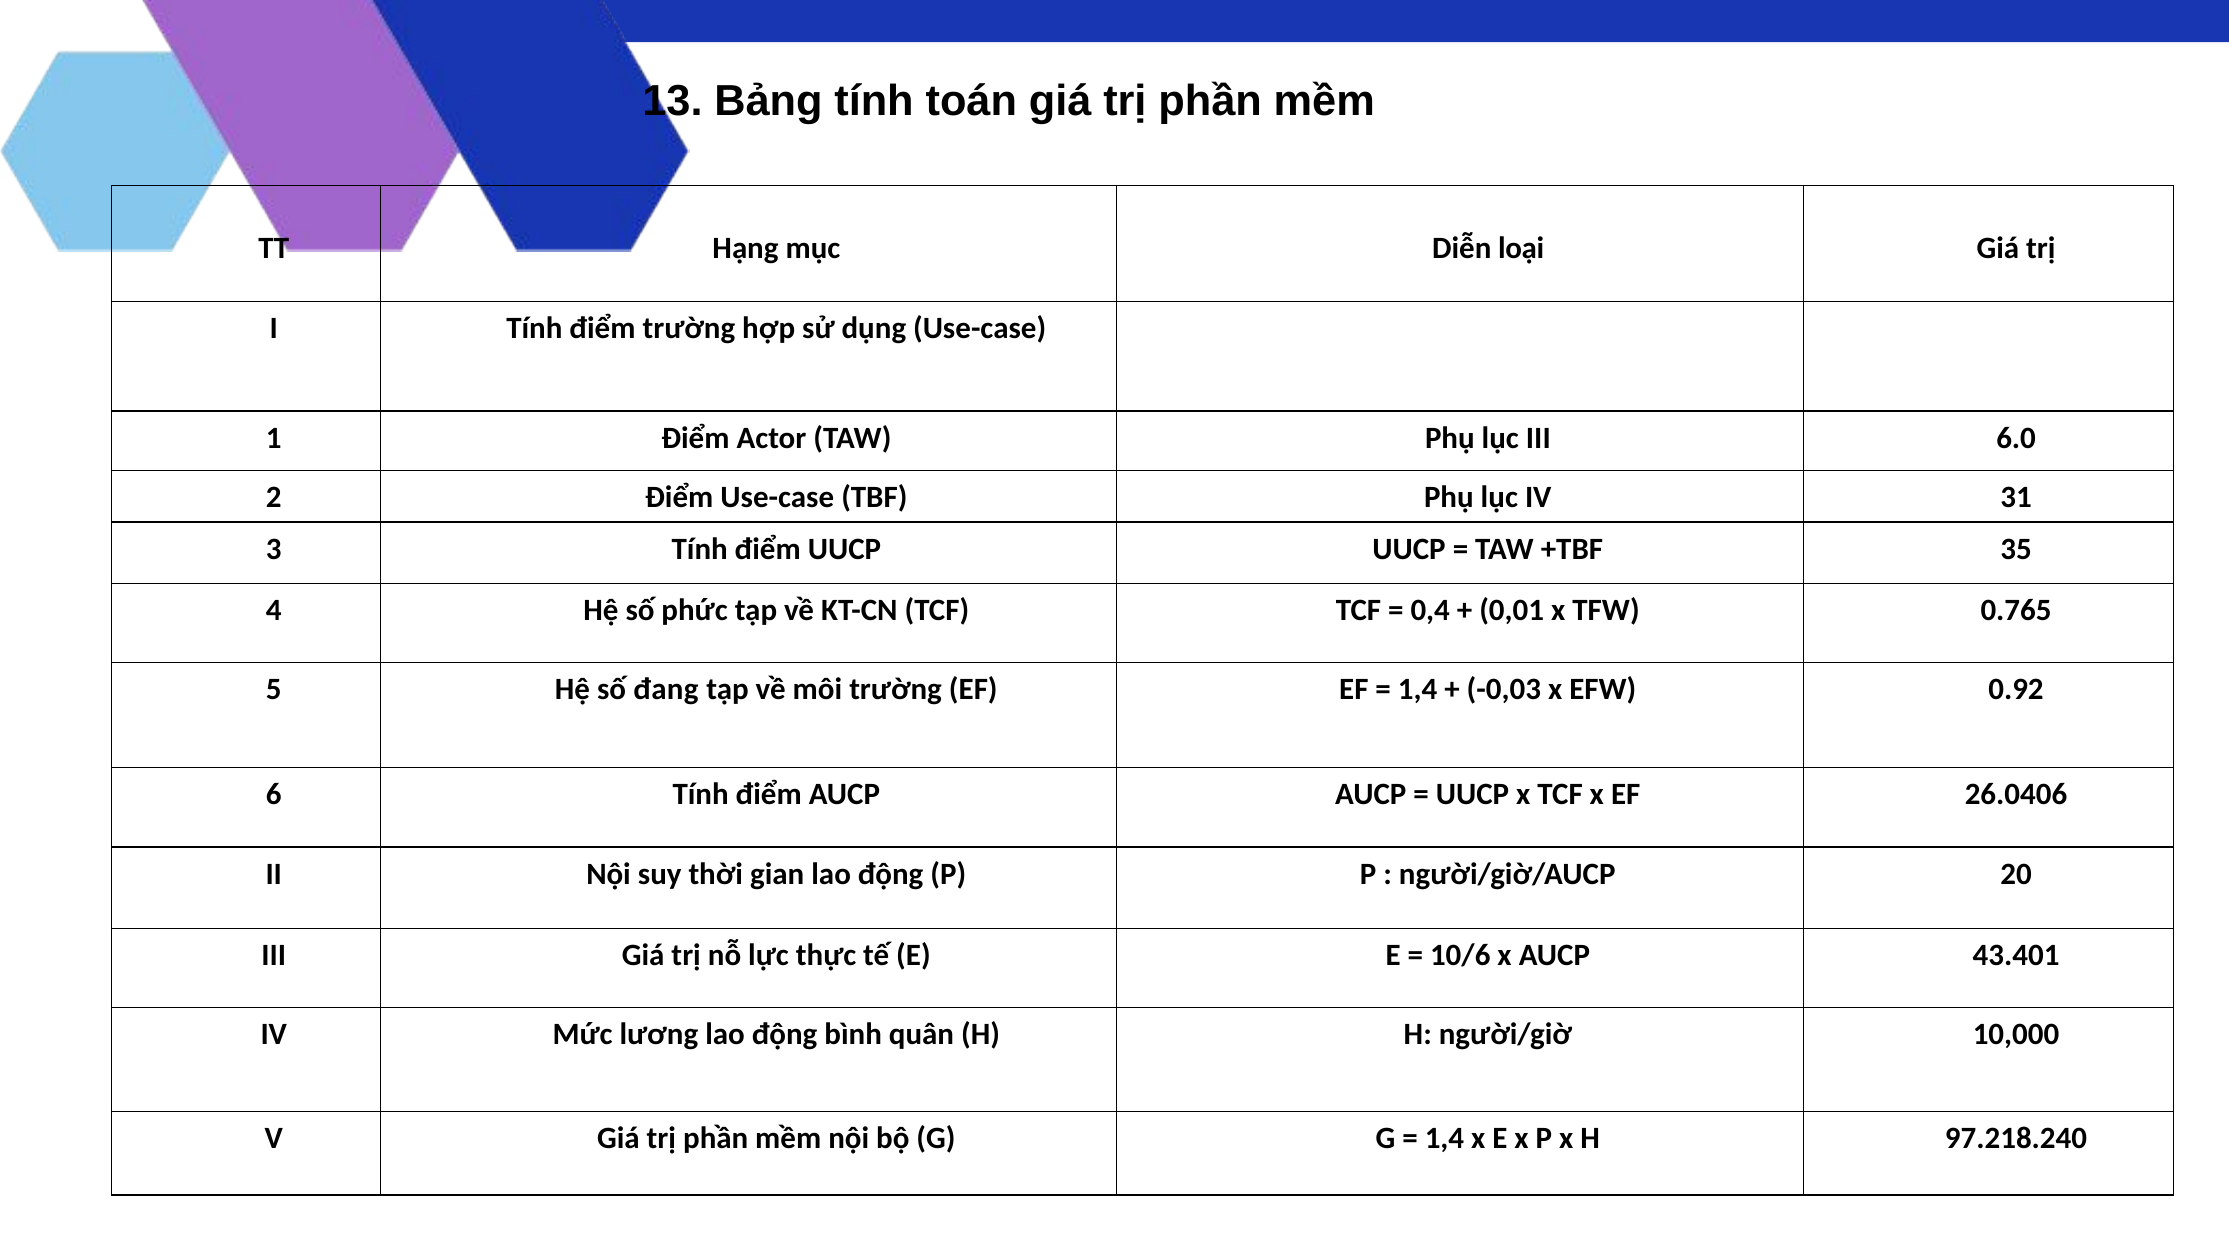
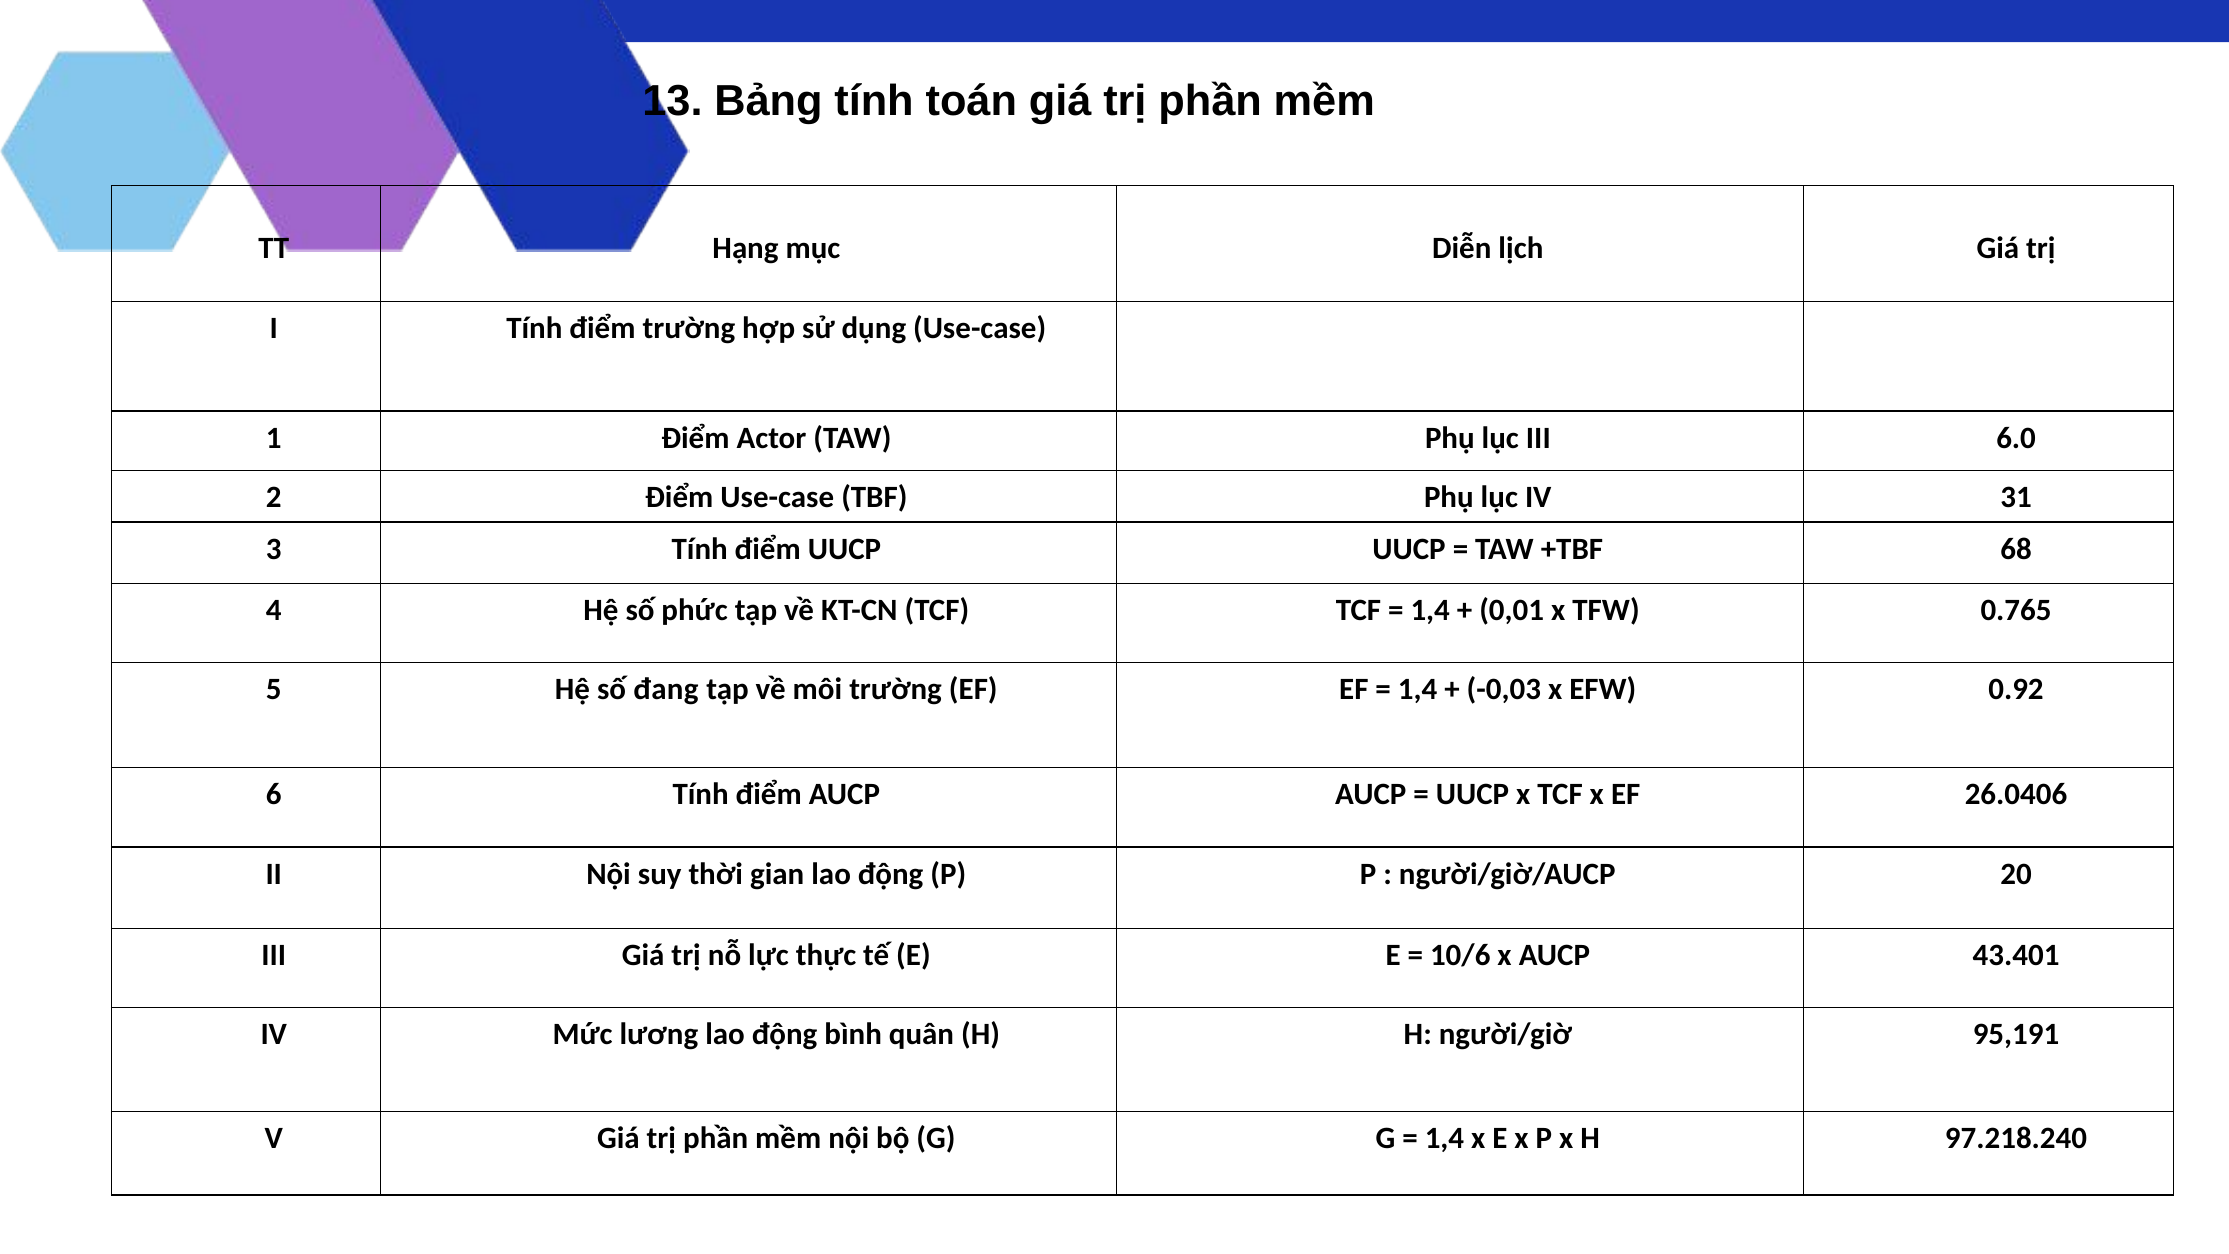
loại: loại -> lịch
35: 35 -> 68
0,4 at (1430, 610): 0,4 -> 1,4
10,000: 10,000 -> 95,191
